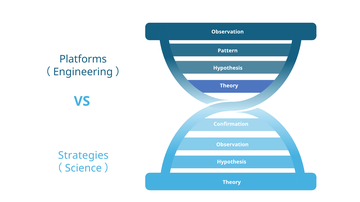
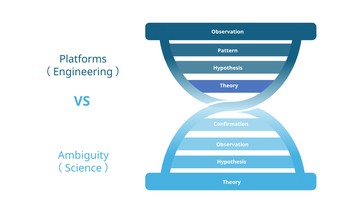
Strategies: Strategies -> Ambiguity
